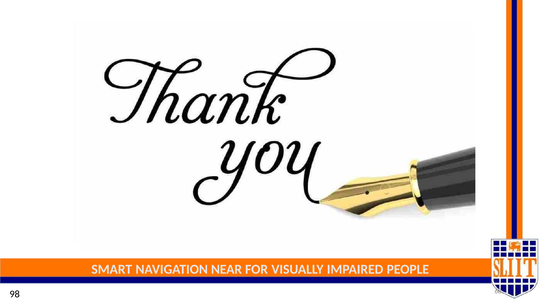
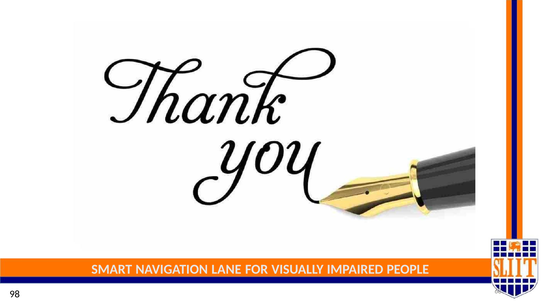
NEAR: NEAR -> LANE
